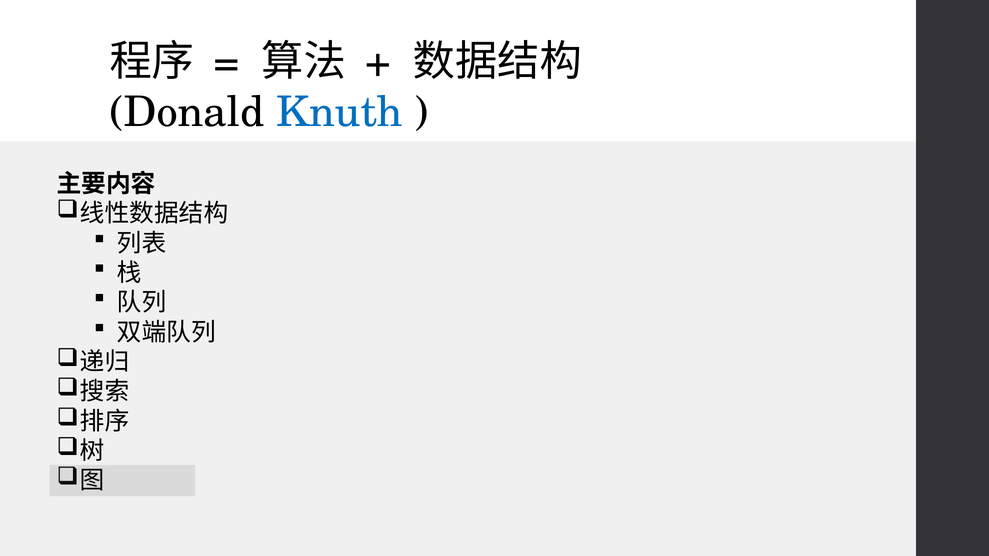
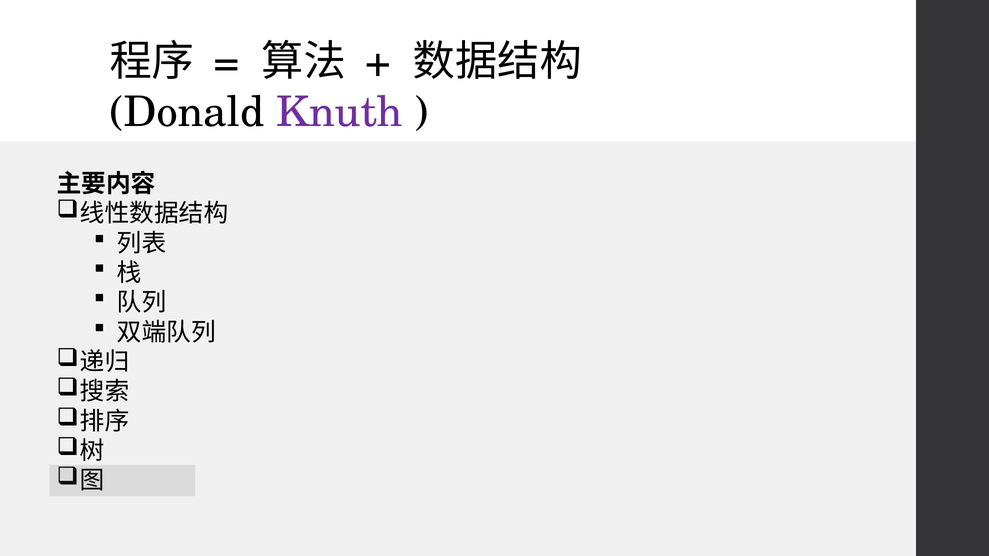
Knuth colour: blue -> purple
